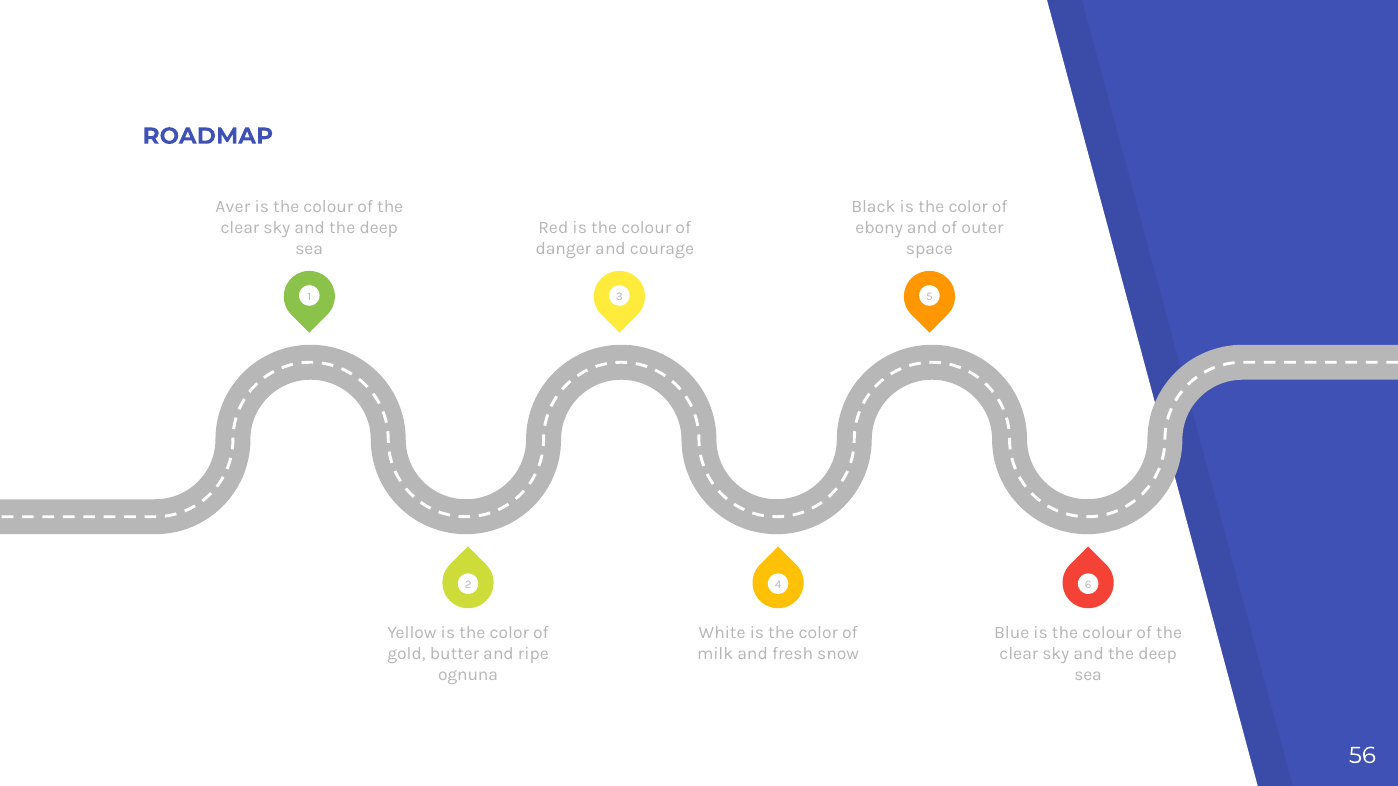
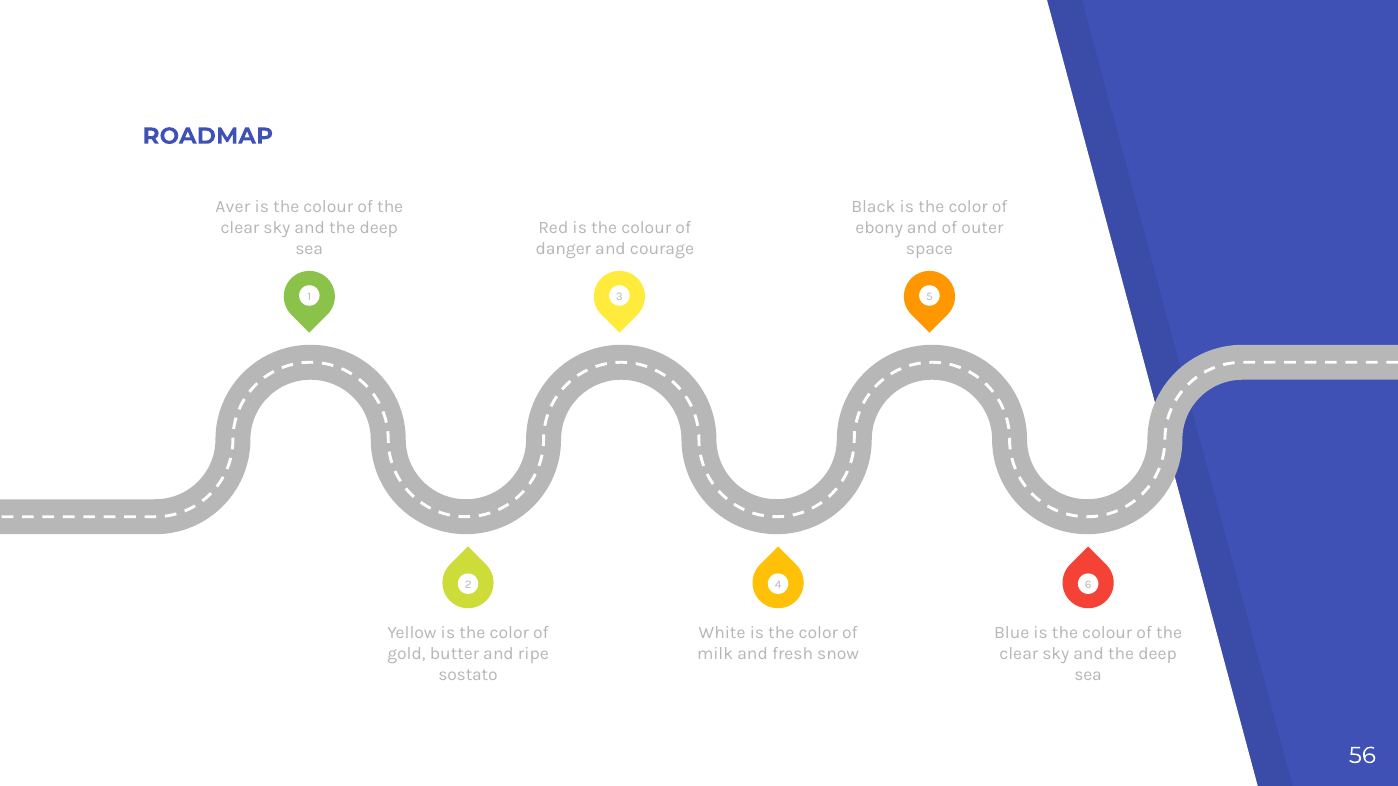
ognuna: ognuna -> sostato
